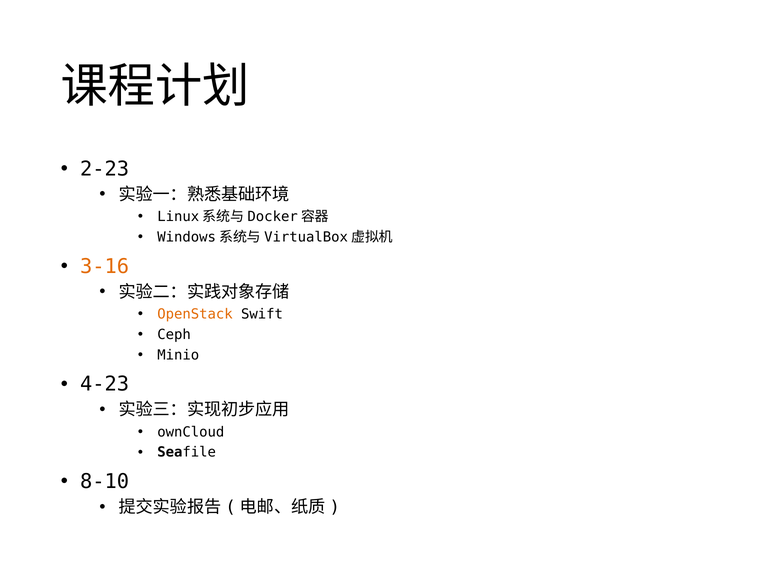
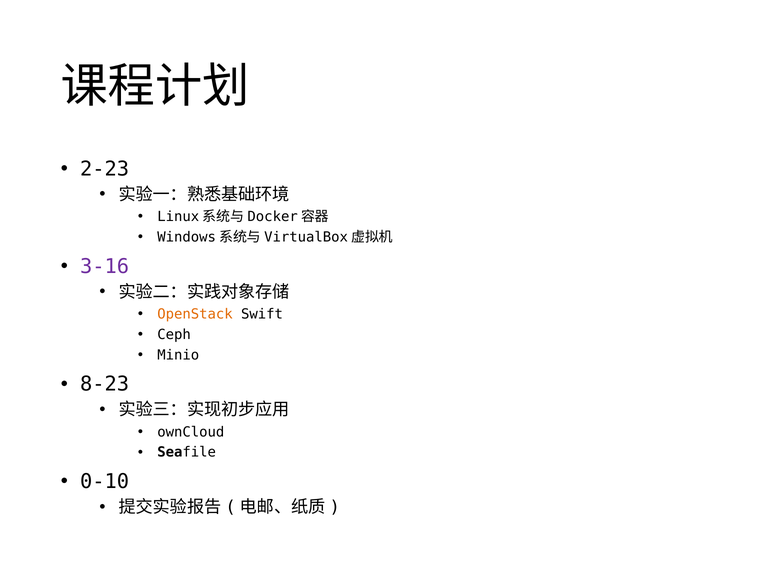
3-16 colour: orange -> purple
4-23: 4-23 -> 8-23
8-10: 8-10 -> 0-10
